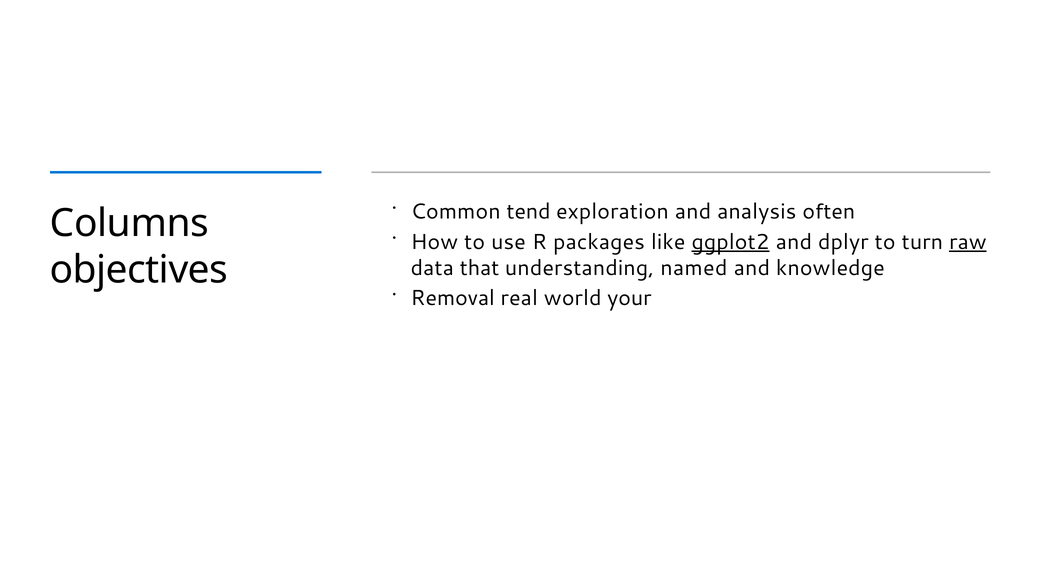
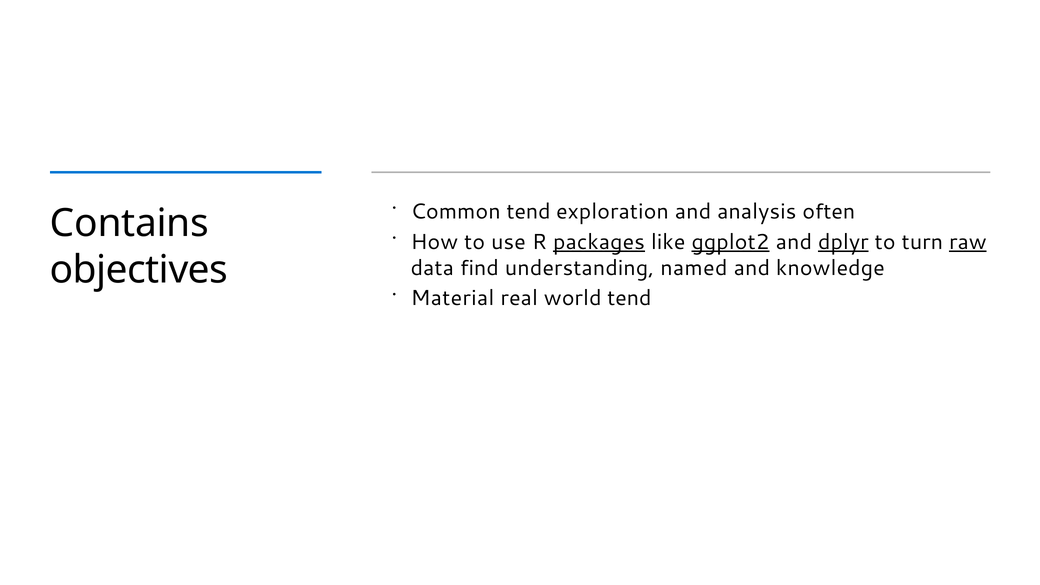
Columns: Columns -> Contains
packages underline: none -> present
dplyr underline: none -> present
that: that -> find
Removal: Removal -> Material
world your: your -> tend
